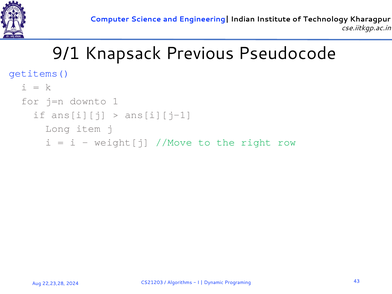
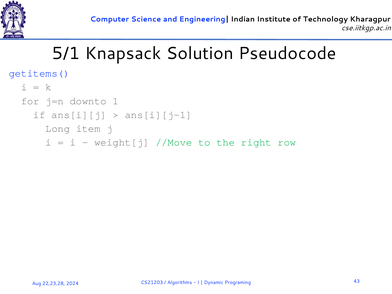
9/1: 9/1 -> 5/1
Previous: Previous -> Solution
